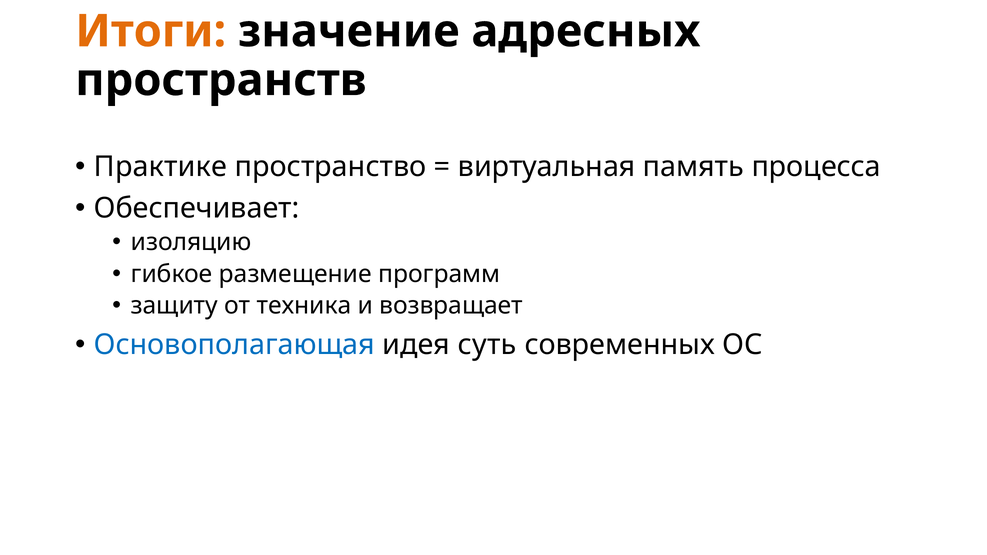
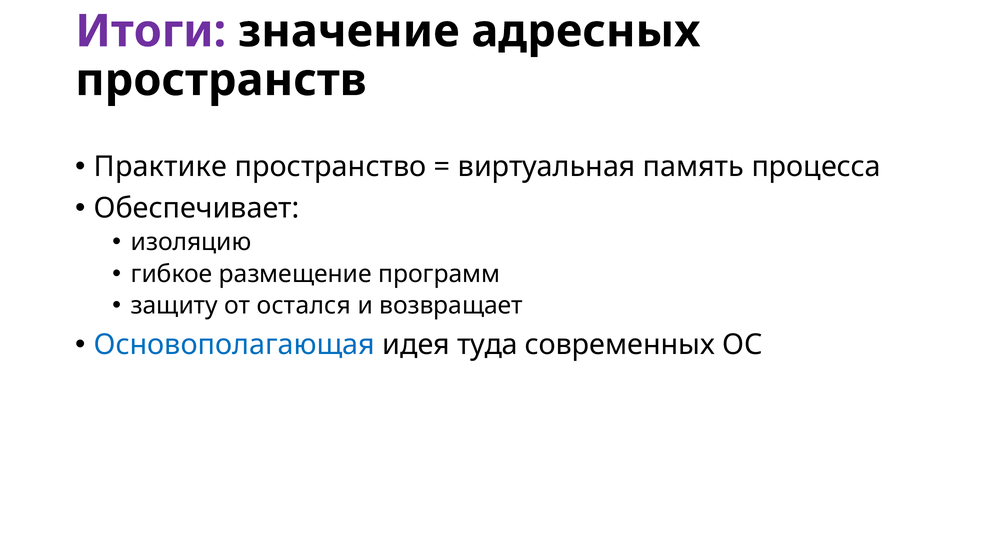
Итоги colour: orange -> purple
техника: техника -> остался
суть: суть -> туда
